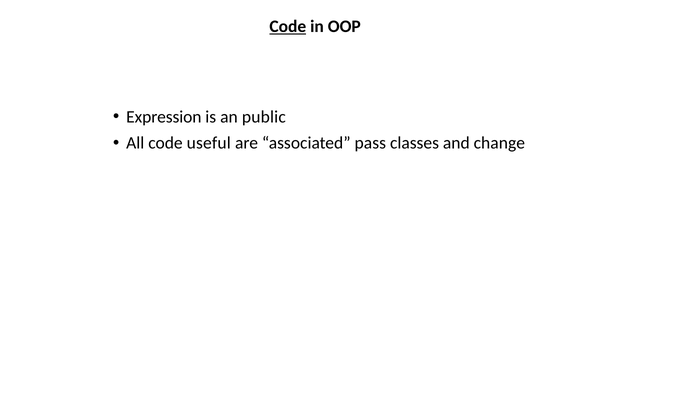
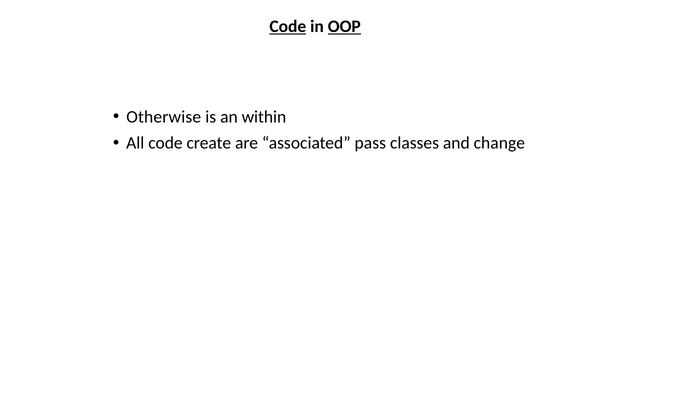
OOP underline: none -> present
Expression: Expression -> Otherwise
public: public -> within
useful: useful -> create
